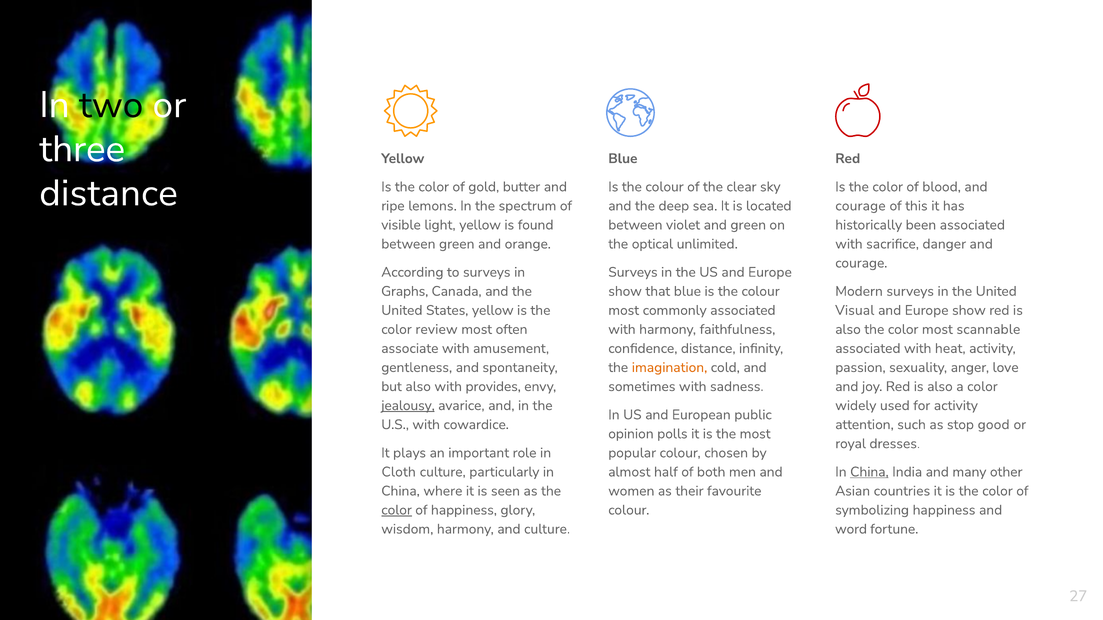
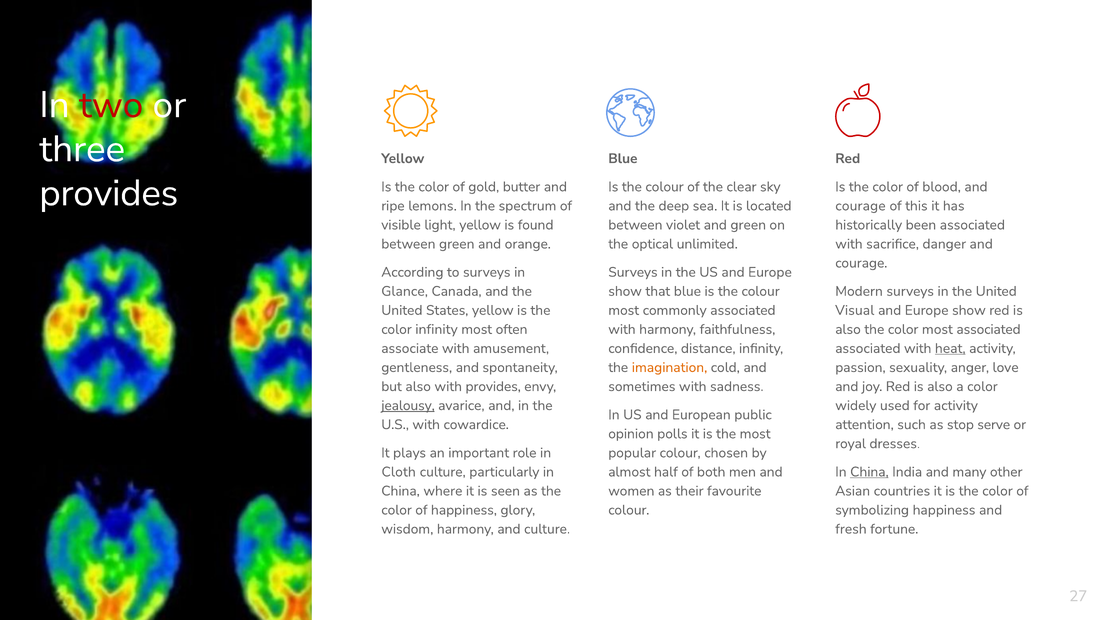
two colour: black -> red
distance at (109, 193): distance -> provides
Graphs: Graphs -> Glance
color review: review -> infinity
most scannable: scannable -> associated
heat underline: none -> present
good: good -> serve
color at (397, 510) underline: present -> none
word: word -> fresh
